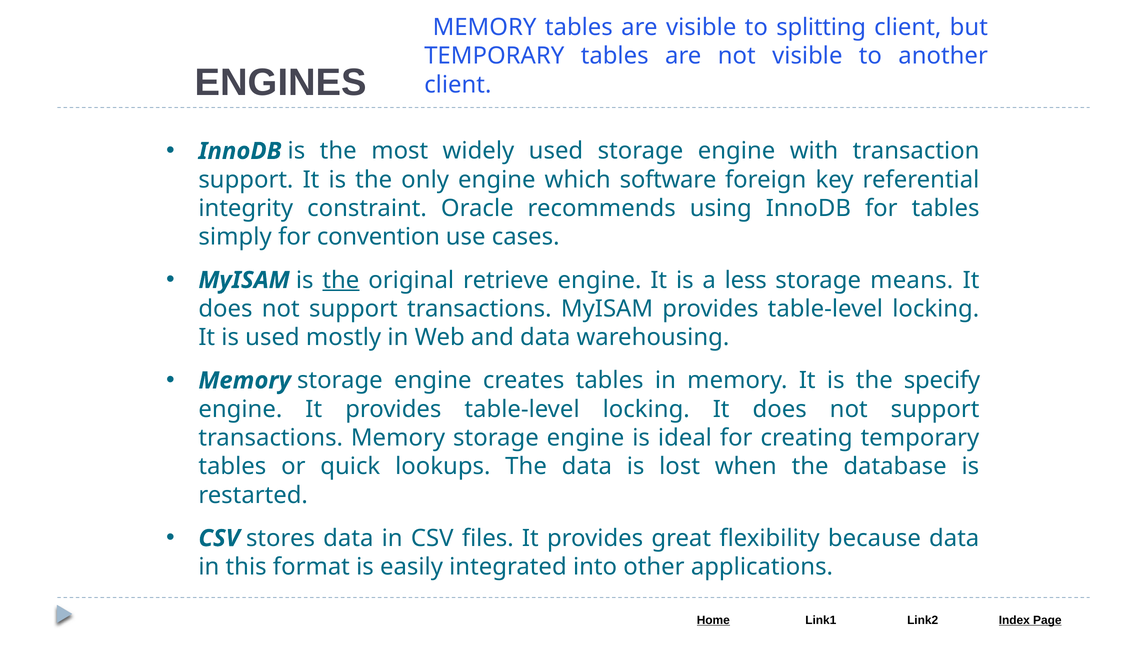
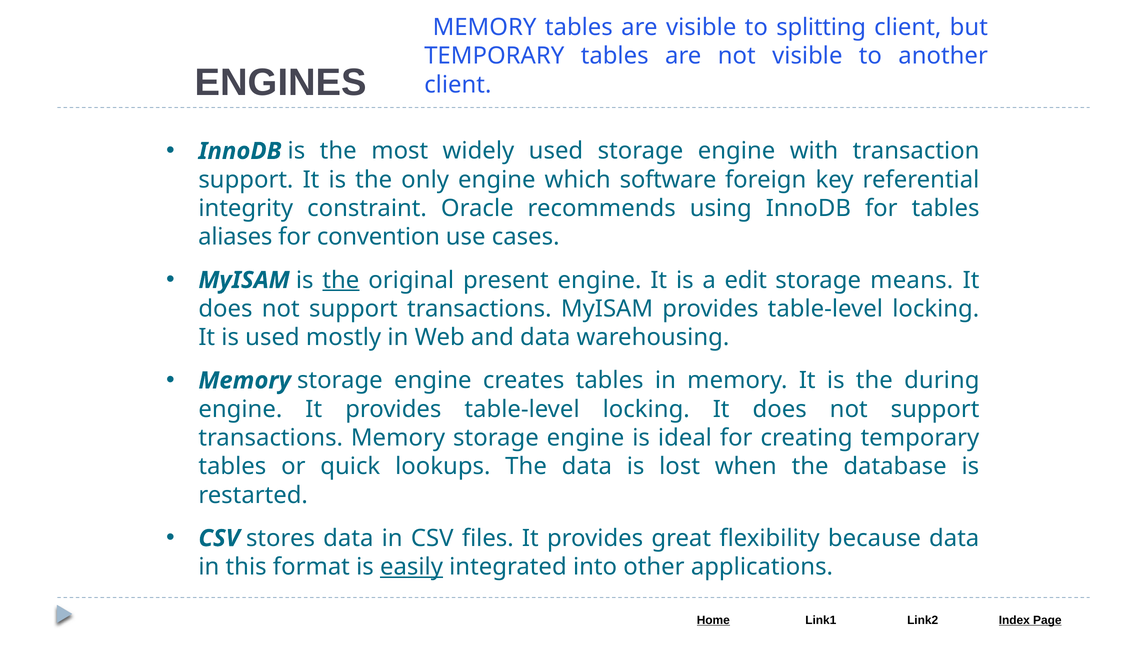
simply: simply -> aliases
retrieve: retrieve -> present
less: less -> edit
specify: specify -> during
easily underline: none -> present
